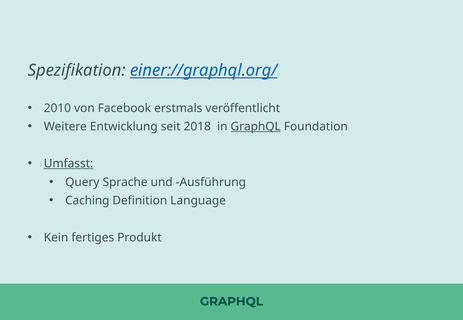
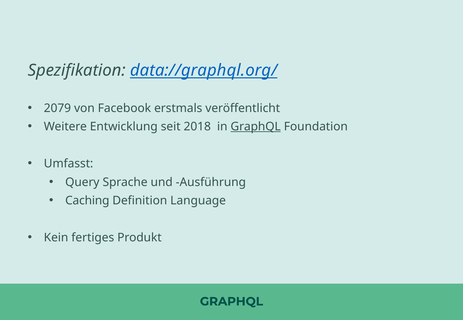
einer://graphql.org/: einer://graphql.org/ -> data://graphql.org/
2010: 2010 -> 2079
Umfasst underline: present -> none
